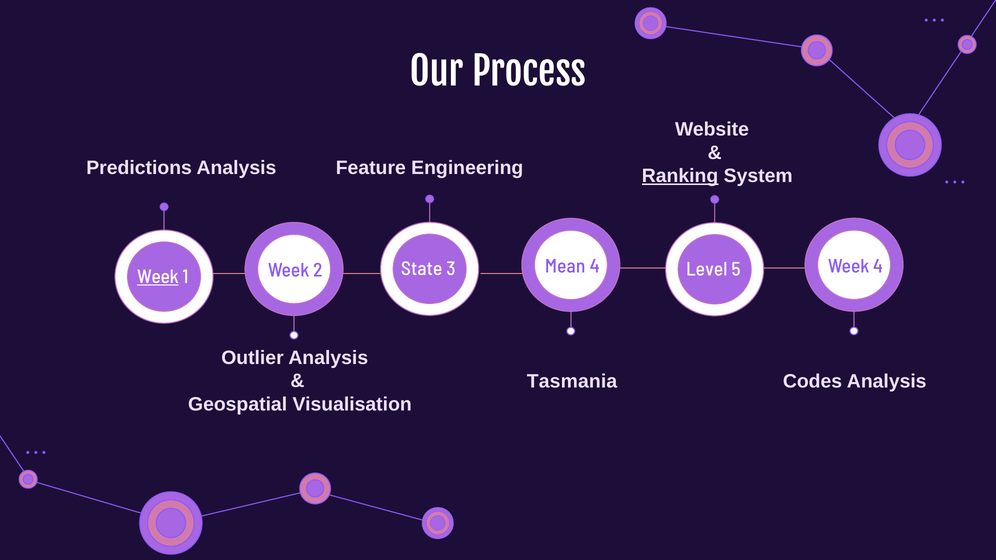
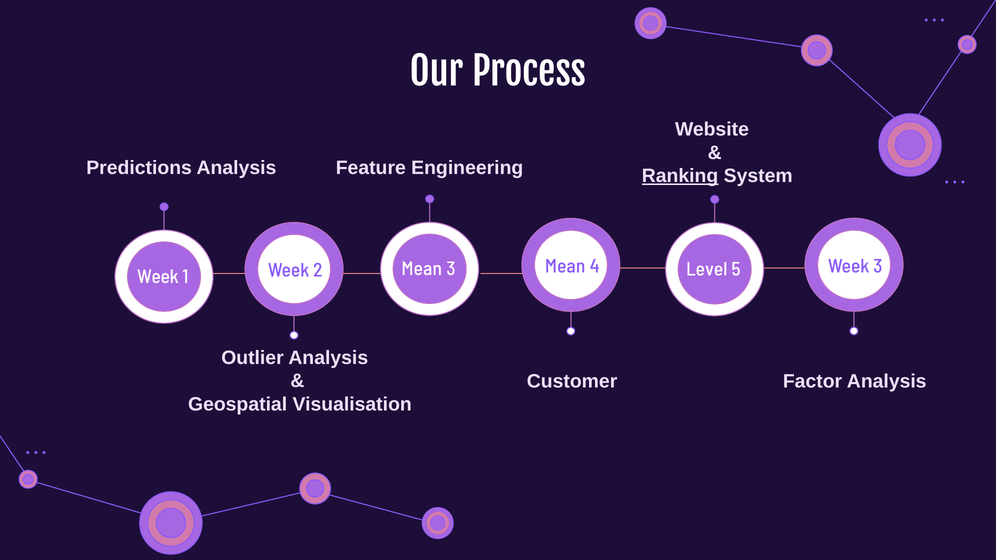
Week at (158, 277) underline: present -> none
1 State: State -> Mean
Week 4: 4 -> 3
Tasmania: Tasmania -> Customer
Codes: Codes -> Factor
